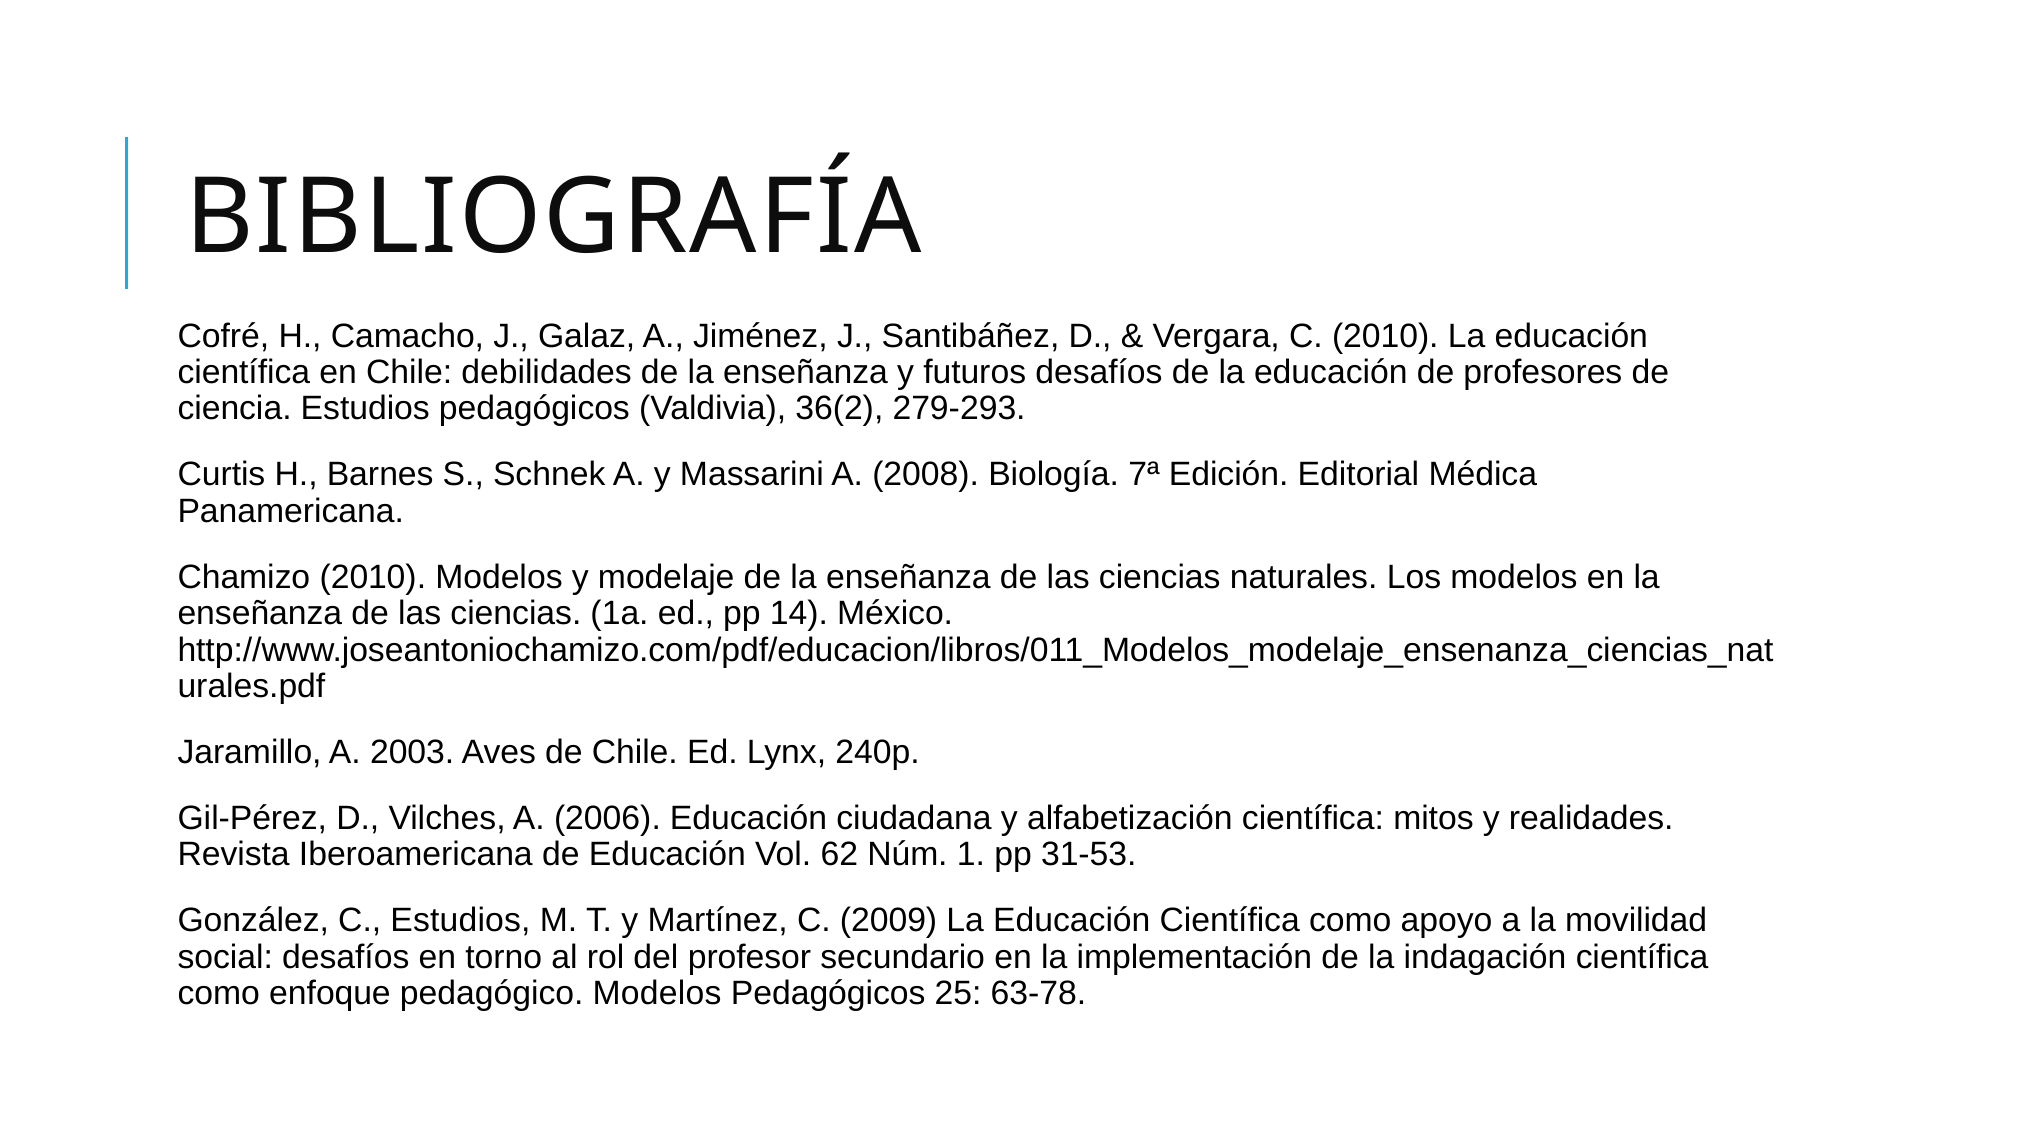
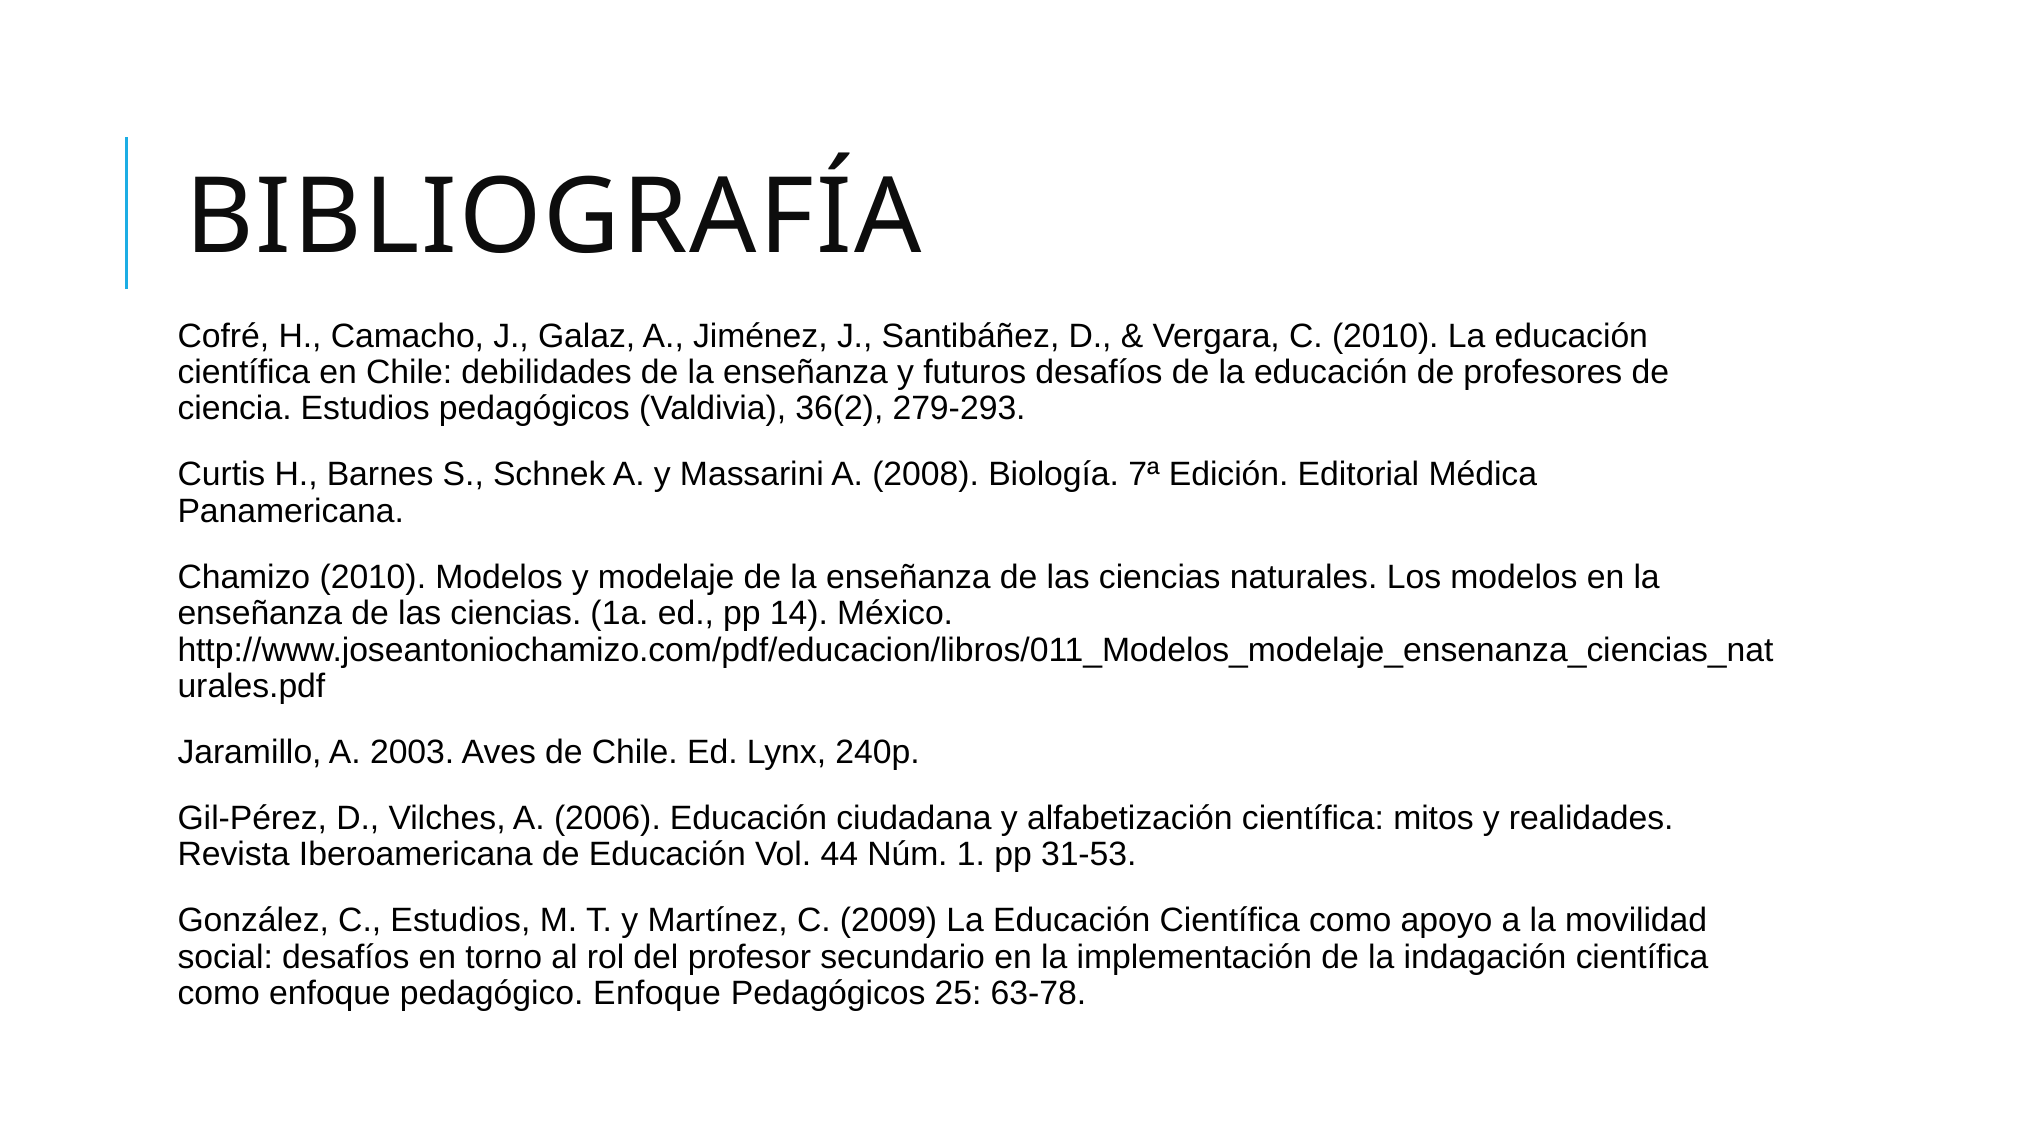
62: 62 -> 44
pedagógico Modelos: Modelos -> Enfoque
